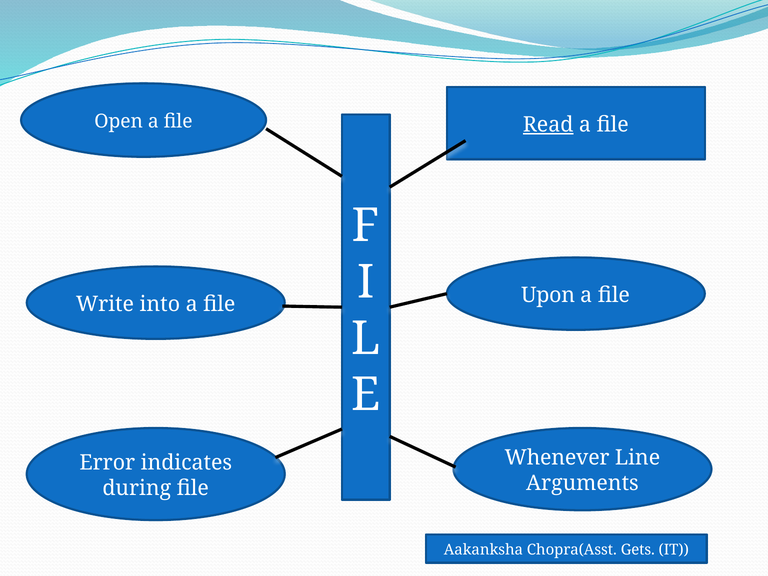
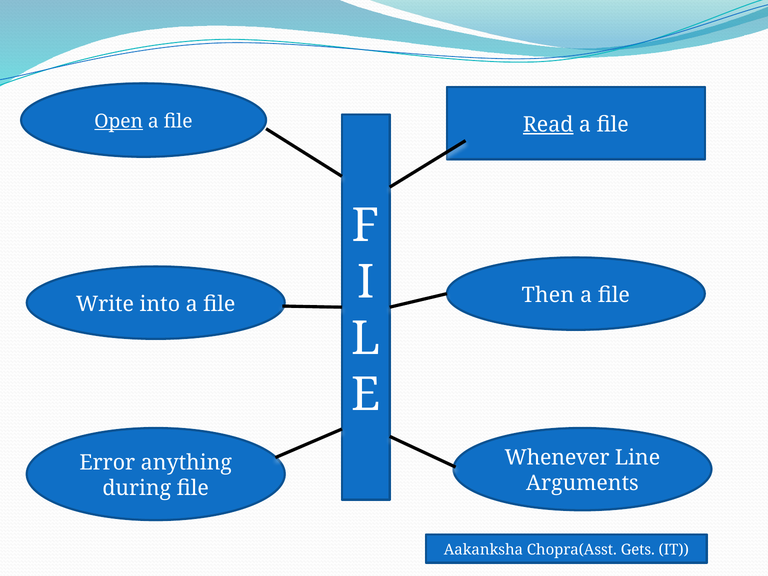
Open underline: none -> present
Upon: Upon -> Then
indicates: indicates -> anything
